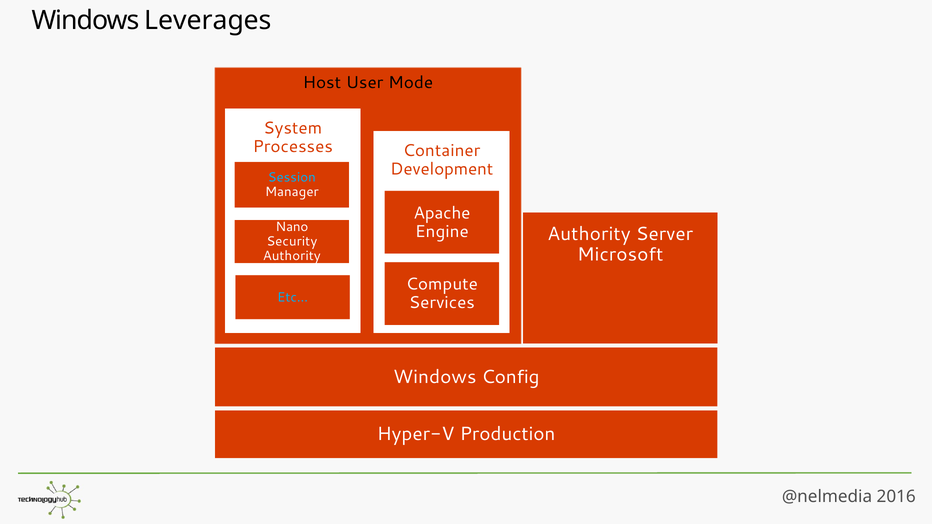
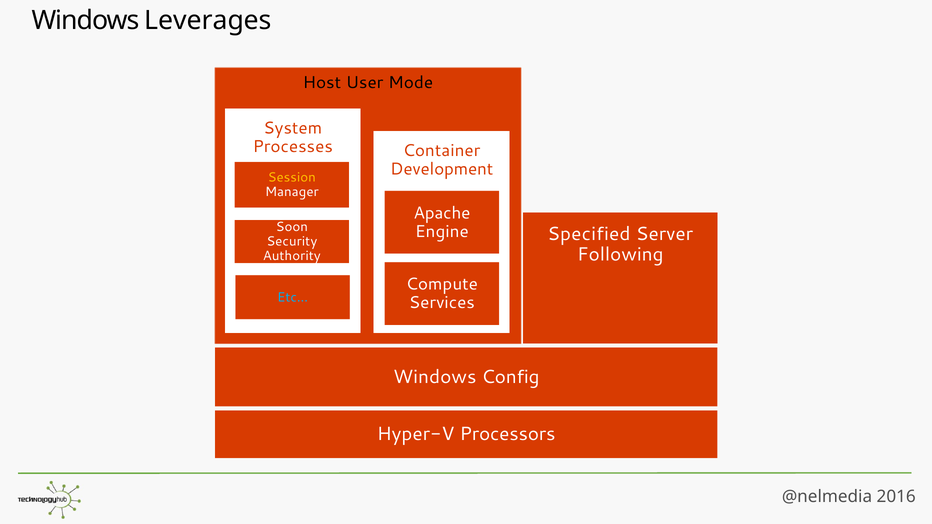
Session colour: light blue -> yellow
Nano: Nano -> Soon
Engine Authority: Authority -> Specified
Microsoft: Microsoft -> Following
Production: Production -> Processors
